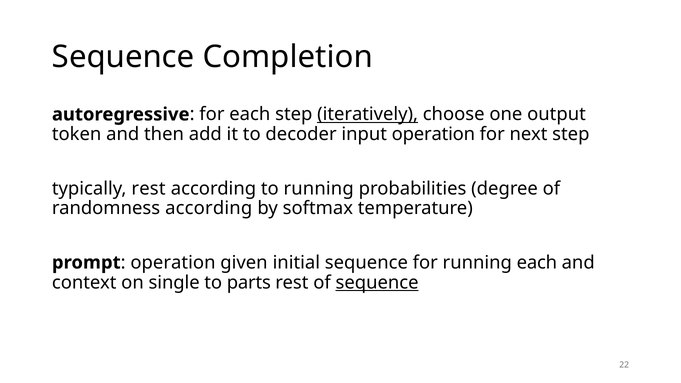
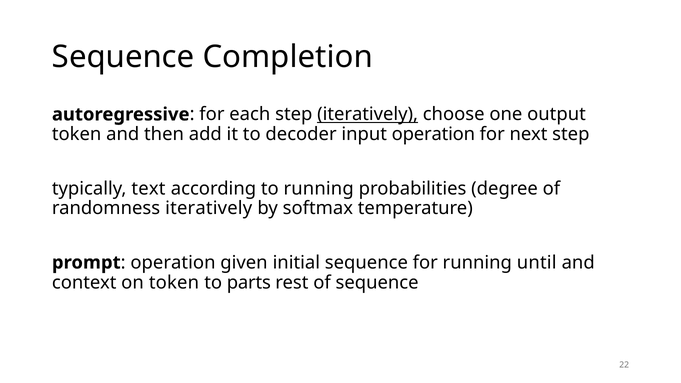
typically rest: rest -> text
randomness according: according -> iteratively
running each: each -> until
on single: single -> token
sequence at (377, 283) underline: present -> none
